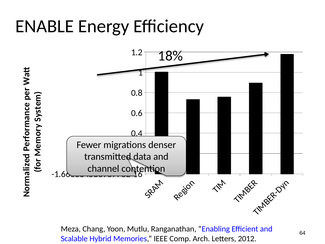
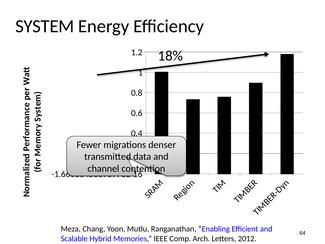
ENABLE: ENABLE -> SYSTEM
